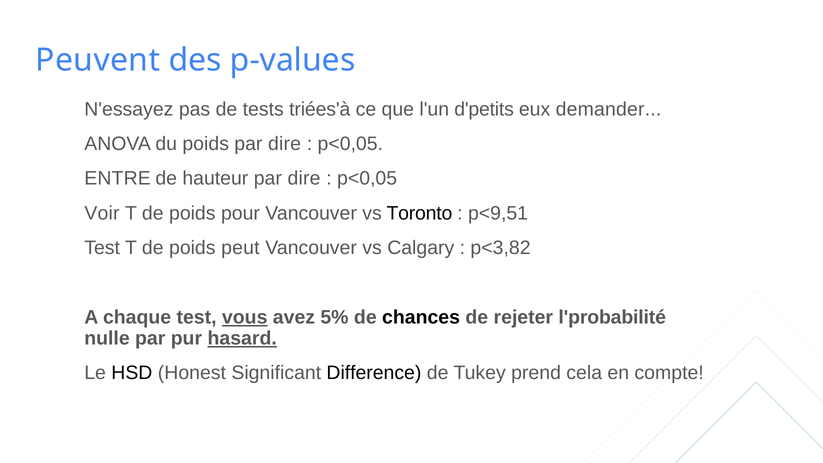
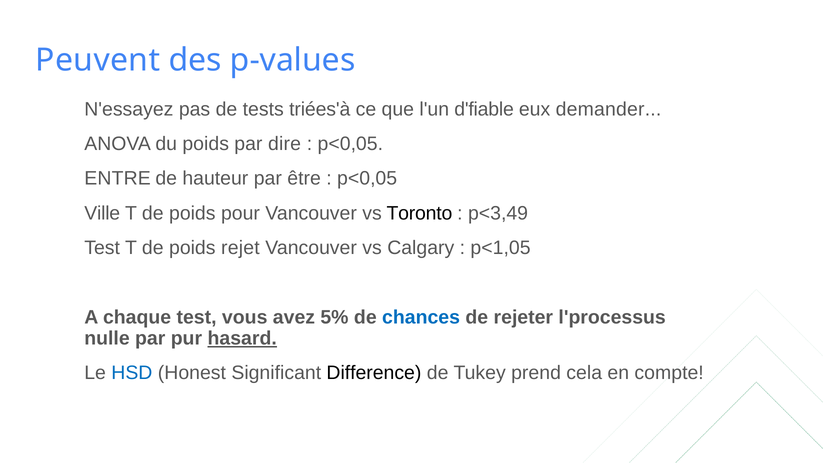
d'petits: d'petits -> d'fiable
hauteur par dire: dire -> être
Voir: Voir -> Ville
p<9,51: p<9,51 -> p<3,49
peut: peut -> rejet
p<3,82: p<3,82 -> p<1,05
vous underline: present -> none
chances colour: black -> blue
l'probabilité: l'probabilité -> l'processus
HSD colour: black -> blue
